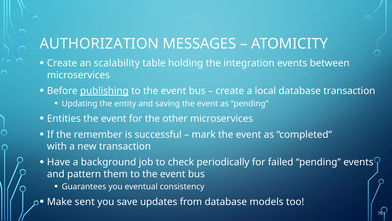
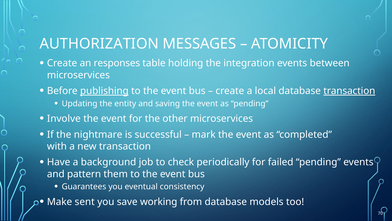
scalability: scalability -> responses
transaction at (349, 91) underline: none -> present
Entities: Entities -> Involve
remember: remember -> nightmare
updates: updates -> working
